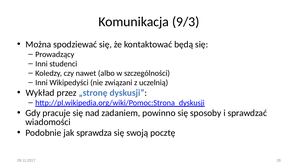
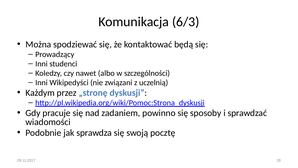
9/3: 9/3 -> 6/3
Wykład: Wykład -> Każdym
